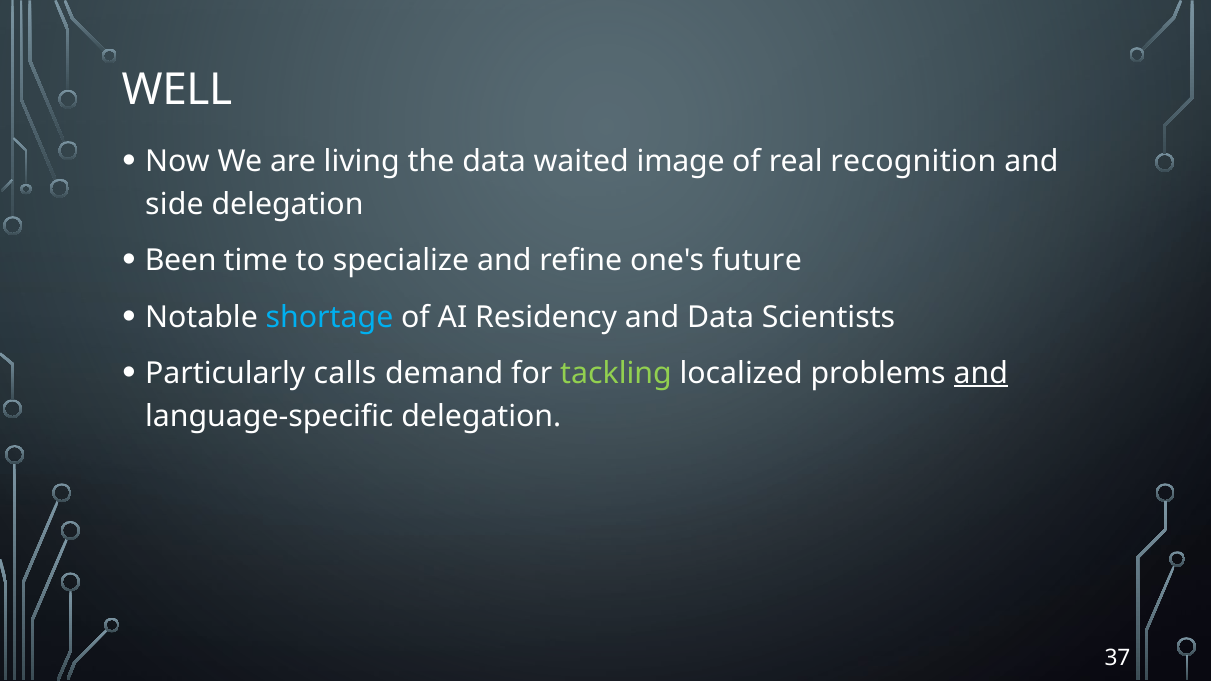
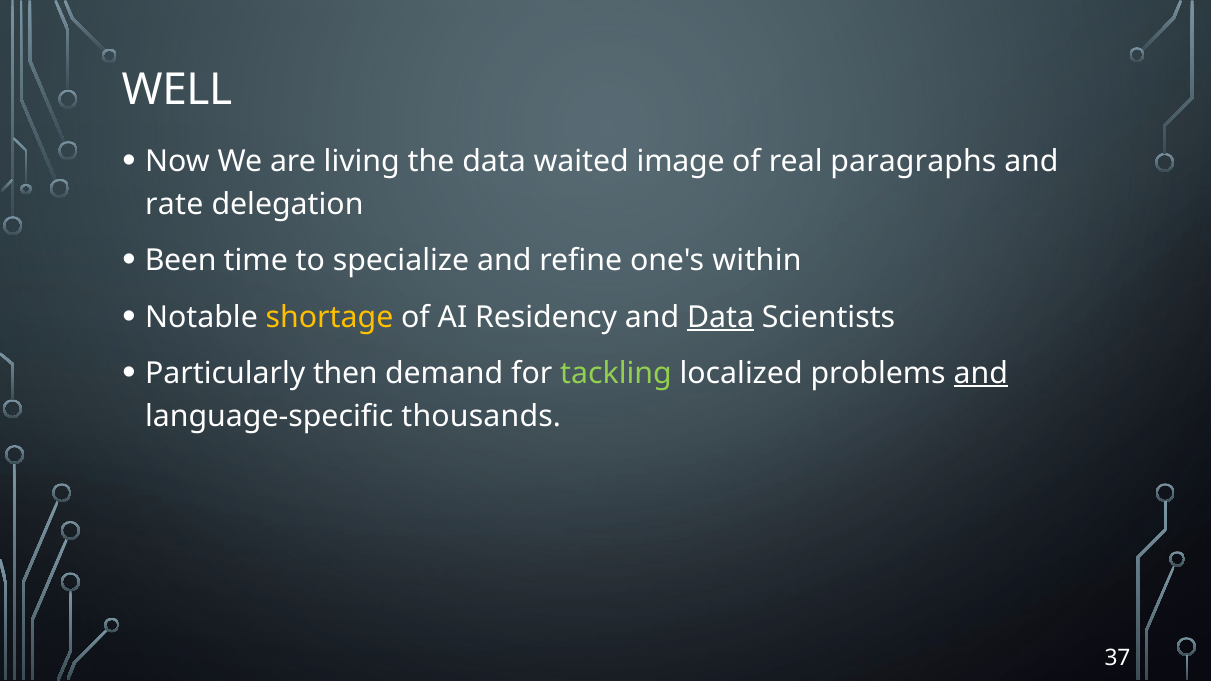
recognition: recognition -> paragraphs
side: side -> rate
future: future -> within
shortage colour: light blue -> yellow
Data at (721, 317) underline: none -> present
calls: calls -> then
language-specific delegation: delegation -> thousands
